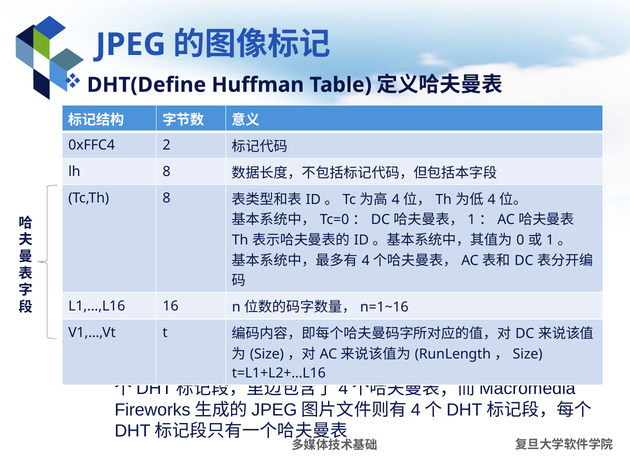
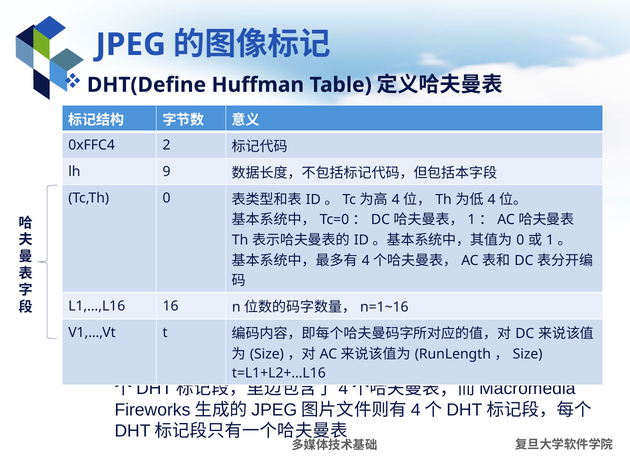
lh 8: 8 -> 9
Tc,Th 8: 8 -> 0
